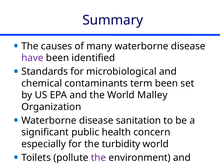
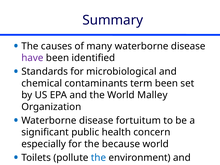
sanitation: sanitation -> fortuitum
turbidity: turbidity -> because
the at (98, 158) colour: purple -> blue
